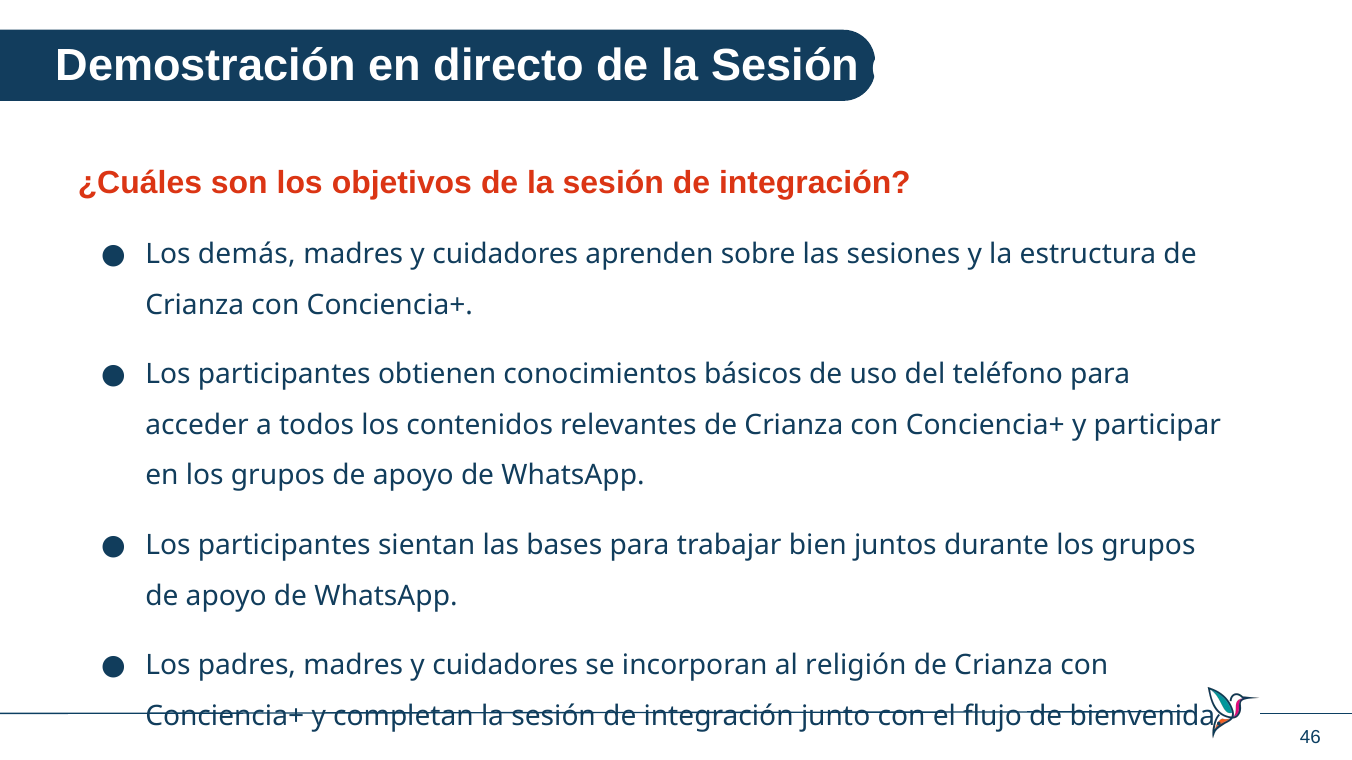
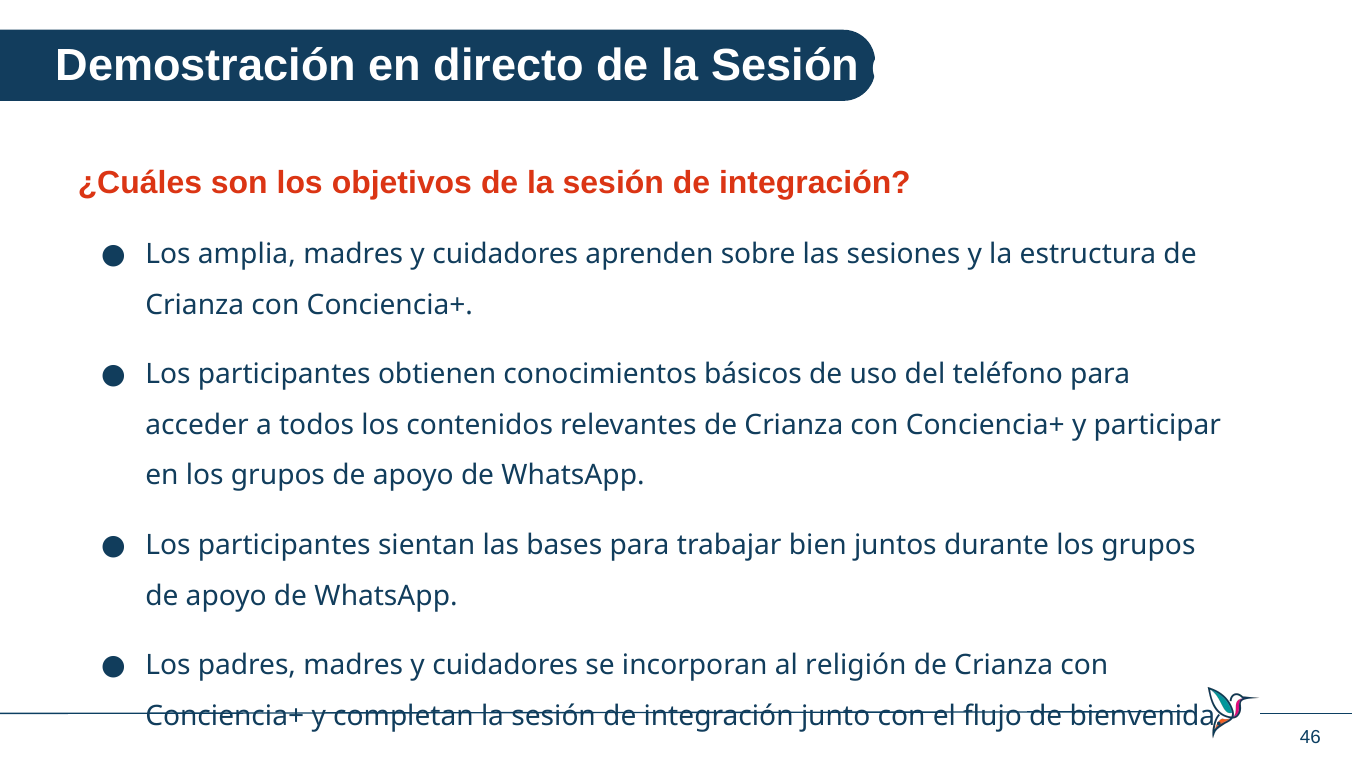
demás: demás -> amplia
